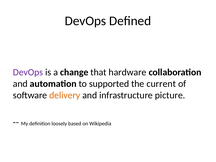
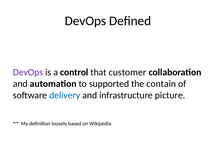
change: change -> control
hardware: hardware -> customer
current: current -> contain
delivery colour: orange -> blue
